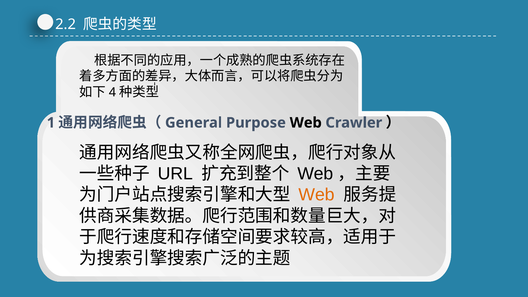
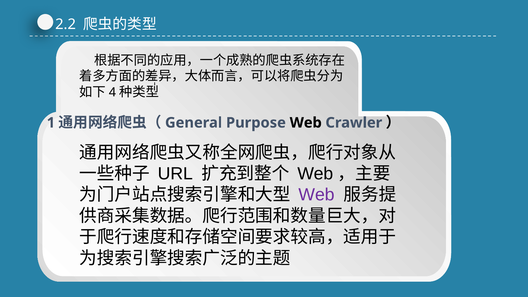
Web at (317, 195) colour: orange -> purple
